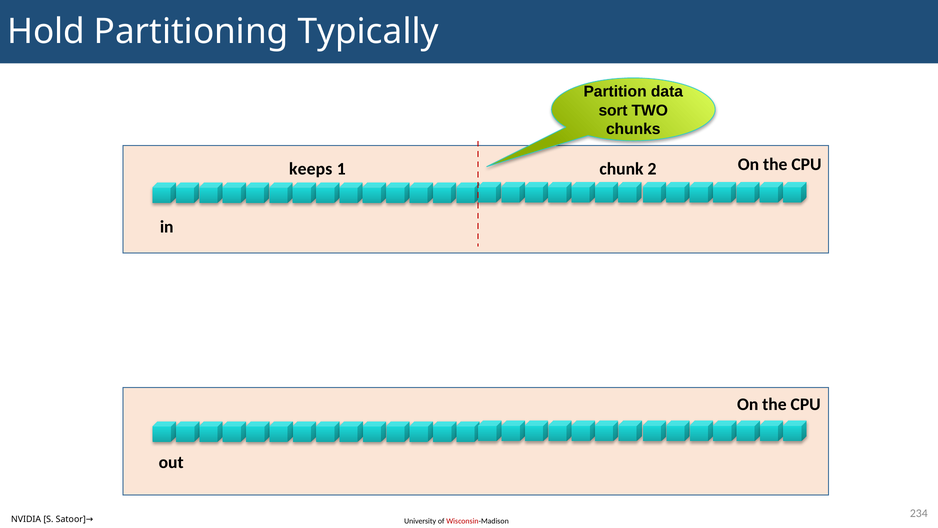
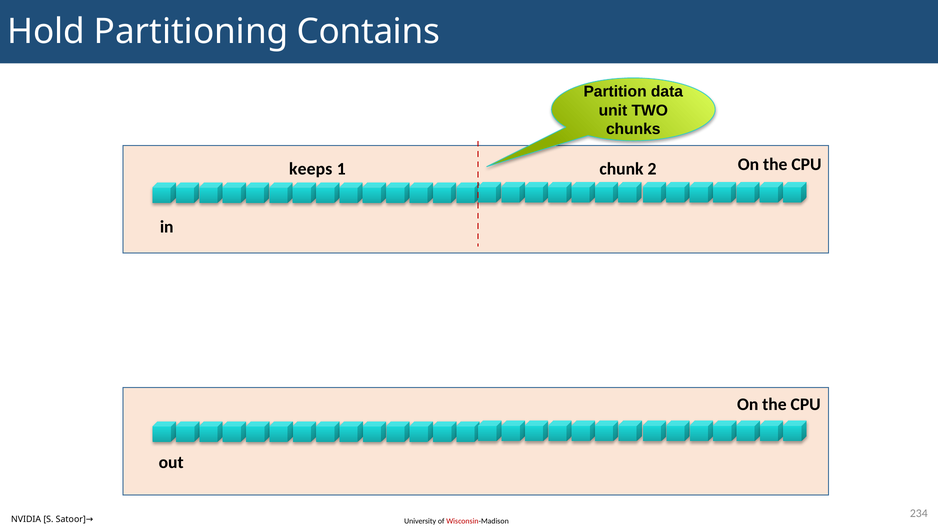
Typically: Typically -> Contains
sort: sort -> unit
